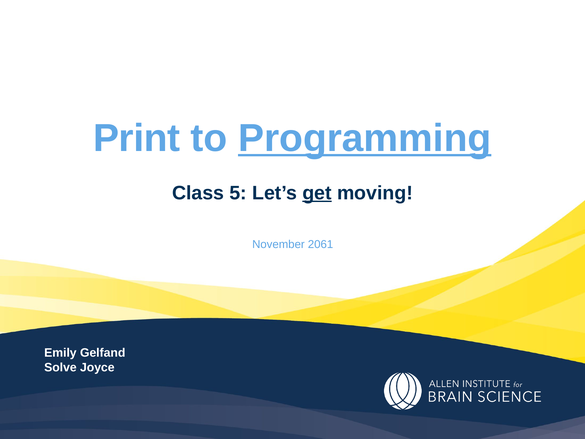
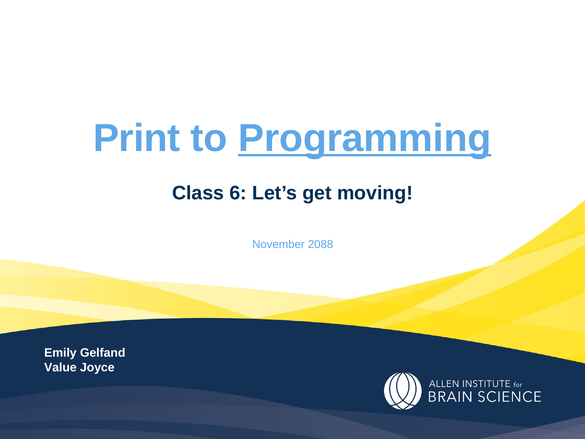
5: 5 -> 6
get underline: present -> none
2061: 2061 -> 2088
Solve: Solve -> Value
